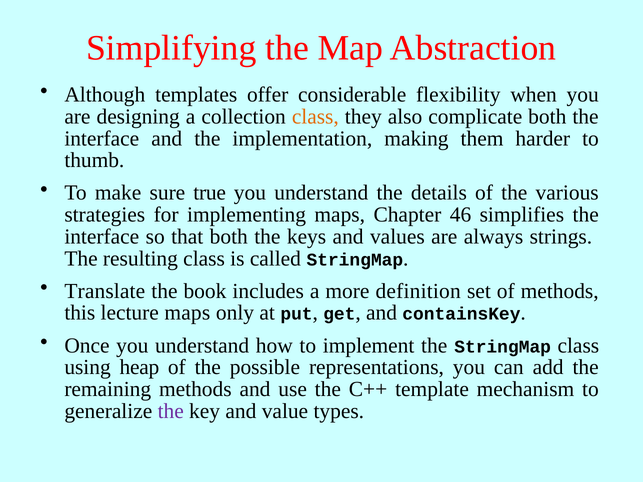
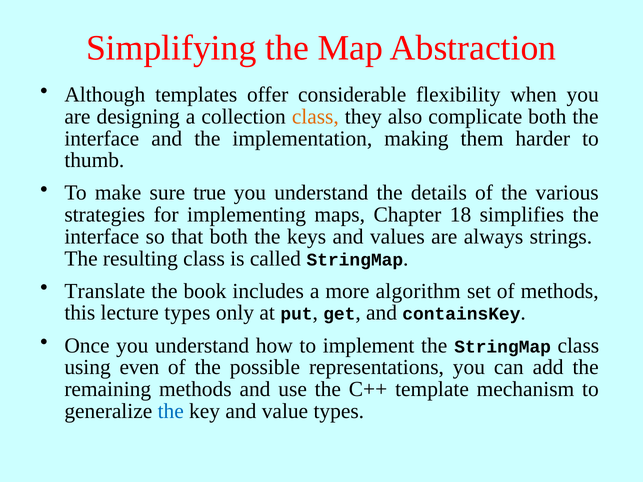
46: 46 -> 18
definition: definition -> algorithm
lecture maps: maps -> types
heap: heap -> even
the at (171, 411) colour: purple -> blue
